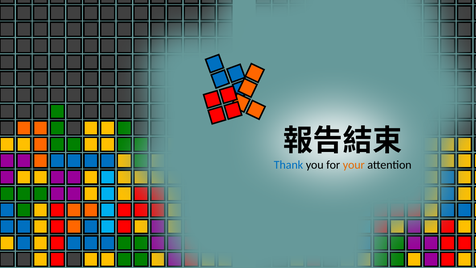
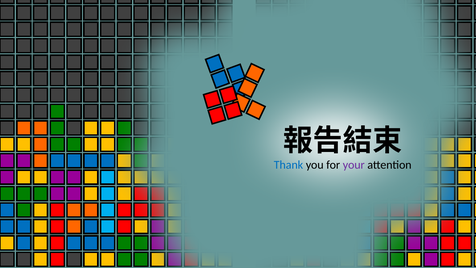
your colour: orange -> purple
